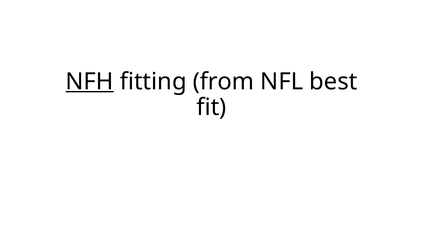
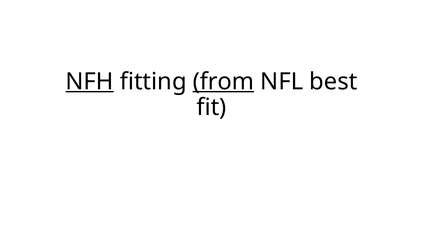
from underline: none -> present
